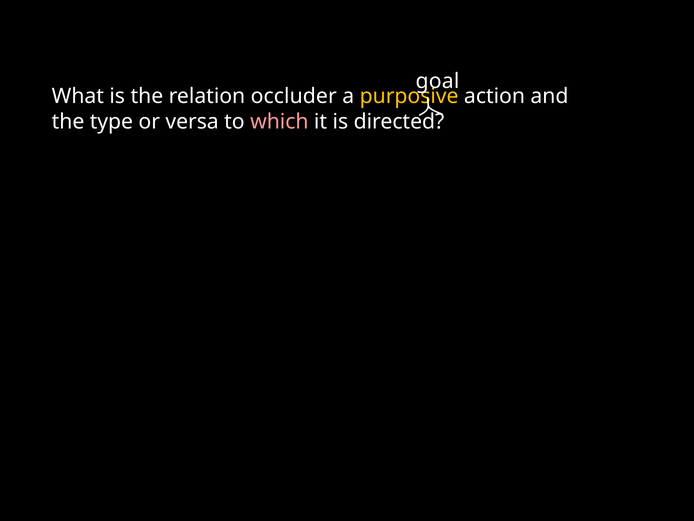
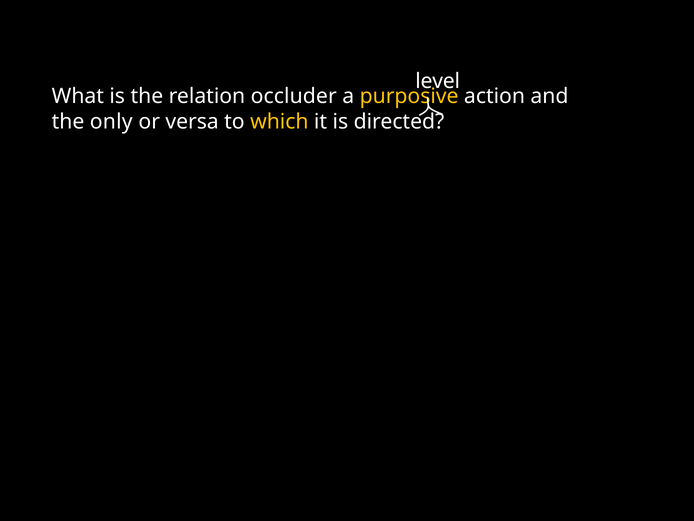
goal: goal -> level
type: type -> only
which colour: pink -> yellow
